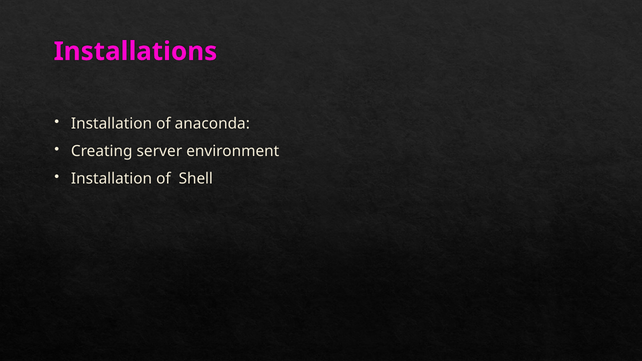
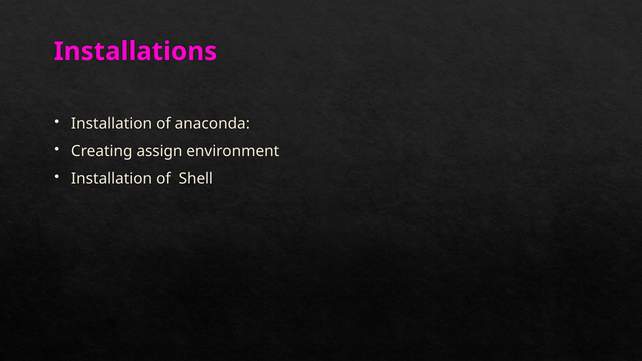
server: server -> assign
